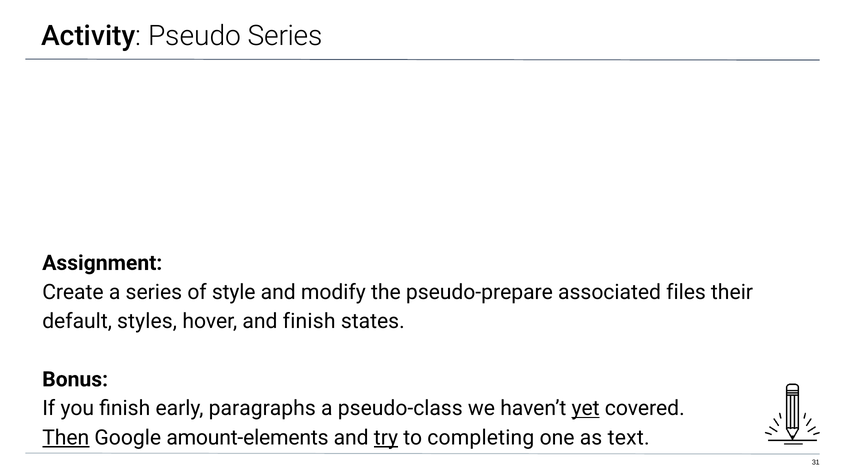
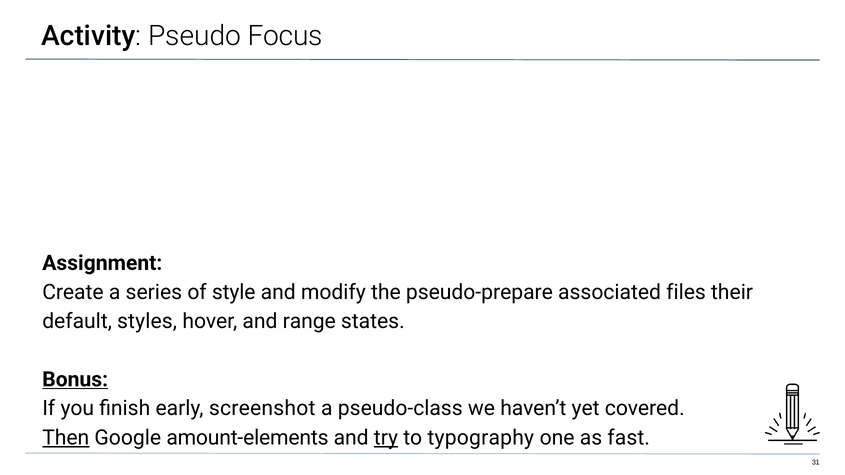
Pseudo Series: Series -> Focus
and finish: finish -> range
Bonus underline: none -> present
paragraphs: paragraphs -> screenshot
yet underline: present -> none
completing: completing -> typography
text: text -> fast
